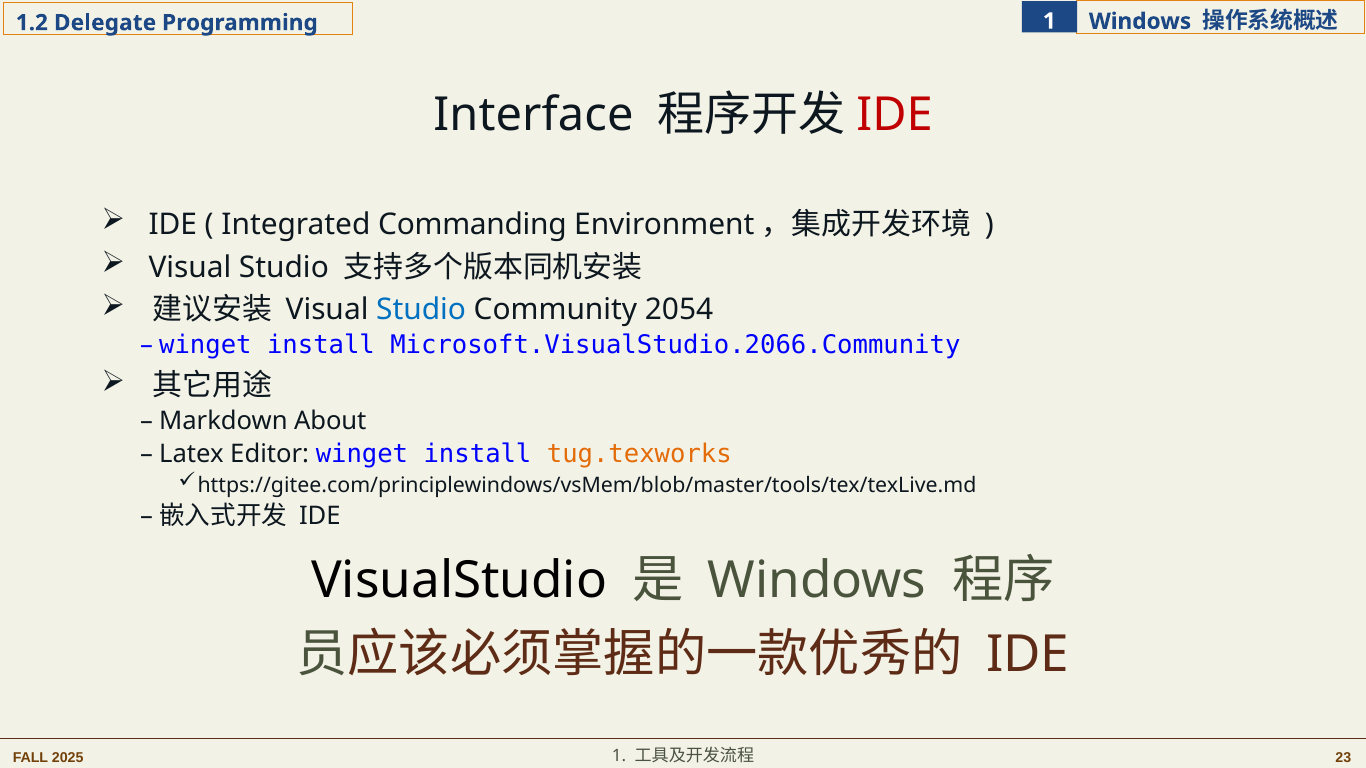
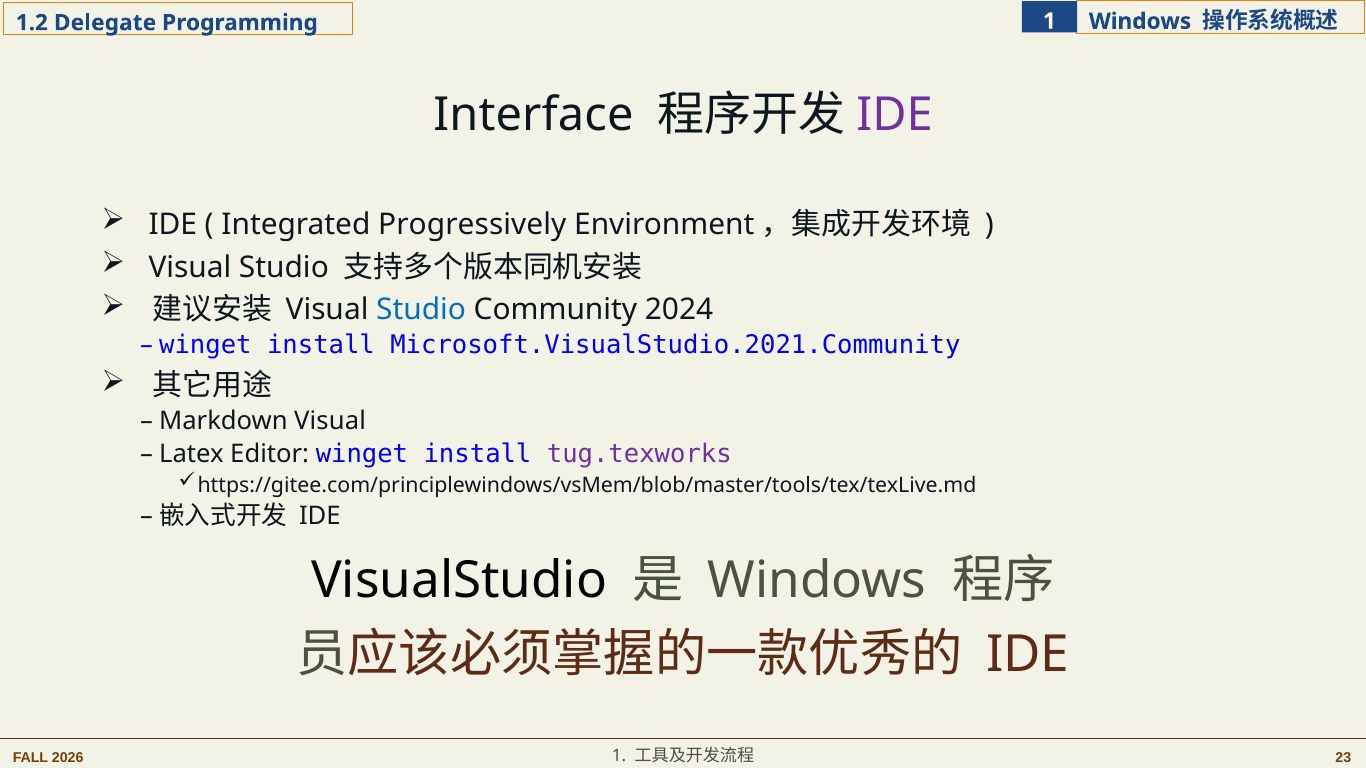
IDE at (895, 115) colour: red -> purple
Commanding: Commanding -> Progressively
2054: 2054 -> 2024
Microsoft.VisualStudio.2066.Community: Microsoft.VisualStudio.2066.Community -> Microsoft.VisualStudio.2021.Community
Markdown About: About -> Visual
tug.texworks colour: orange -> purple
2025: 2025 -> 2026
